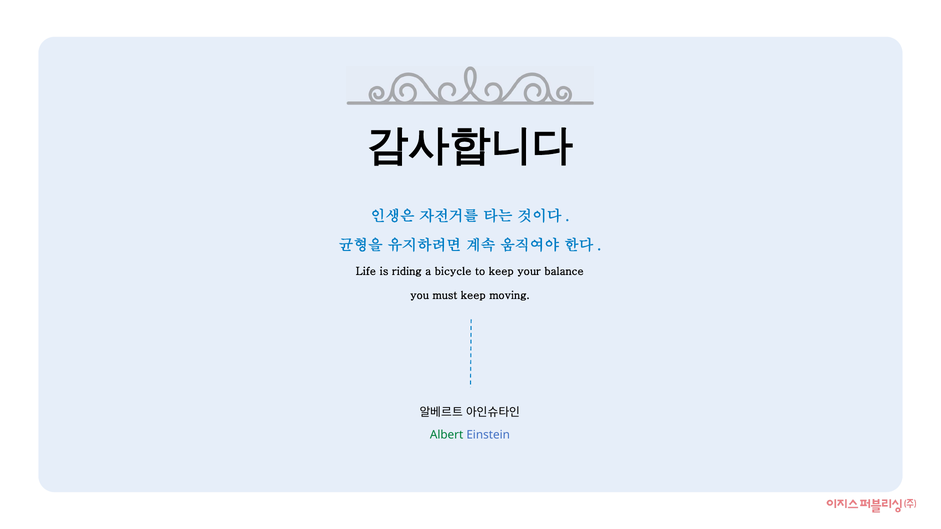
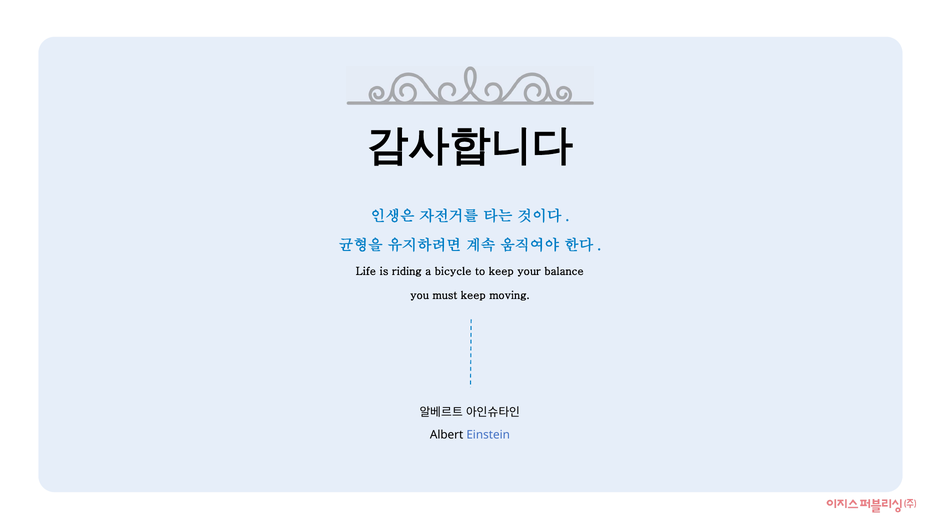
Albert colour: green -> black
